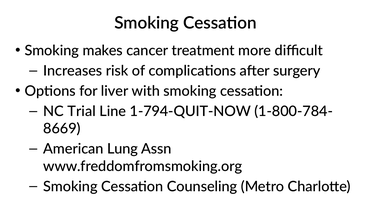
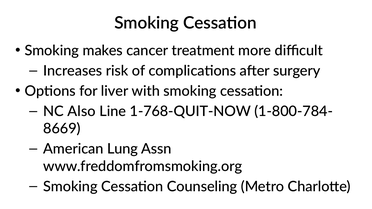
Trial: Trial -> Also
1-794-QUIT-NOW: 1-794-QUIT-NOW -> 1-768-QUIT-NOW
